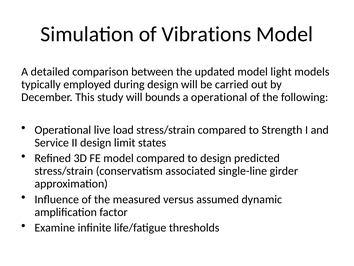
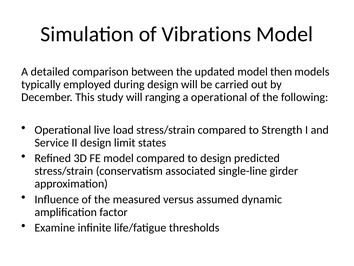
light: light -> then
bounds: bounds -> ranging
